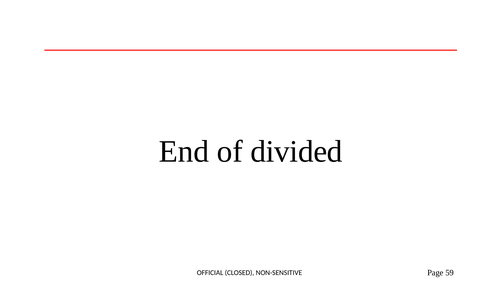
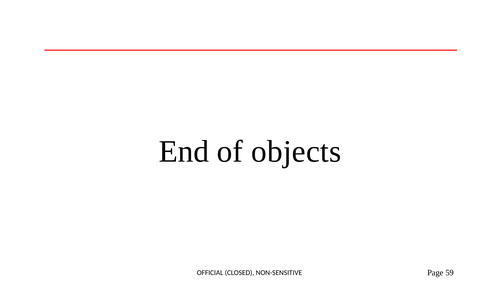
divided: divided -> objects
